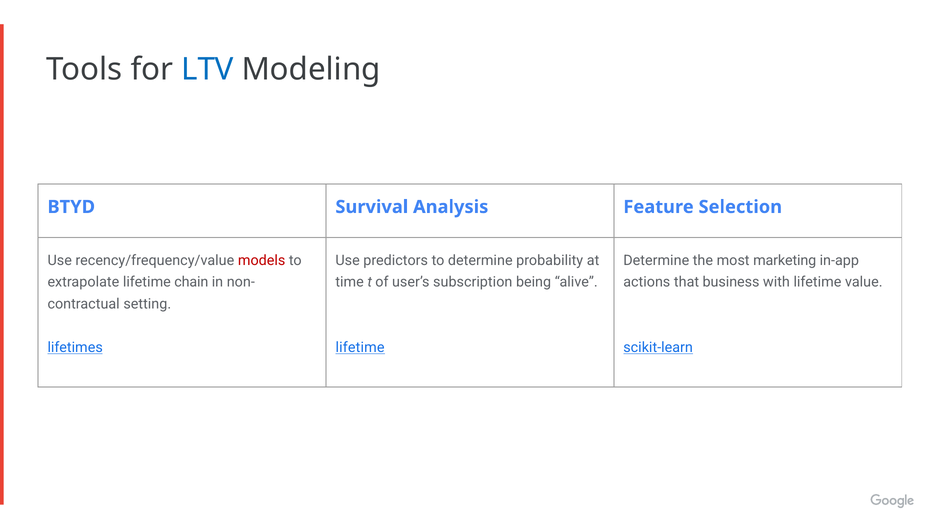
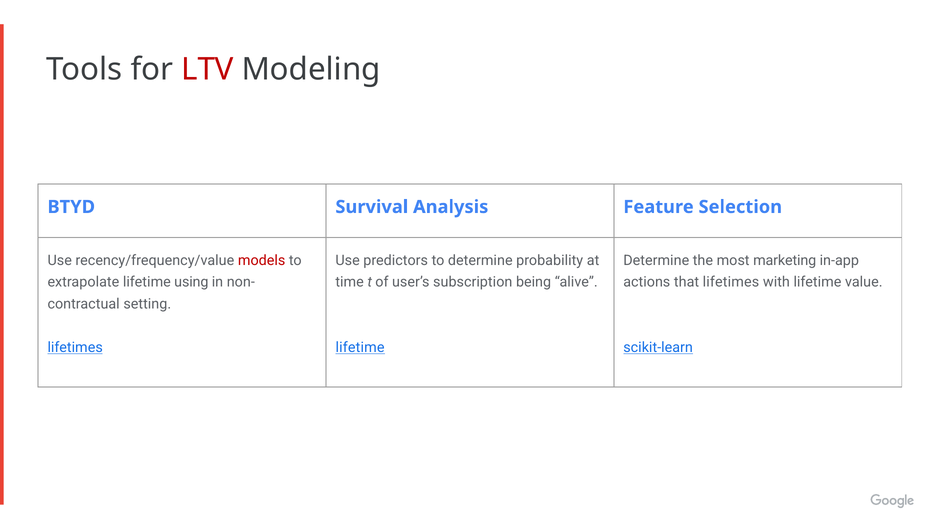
LTV colour: blue -> red
chain: chain -> using
that business: business -> lifetimes
